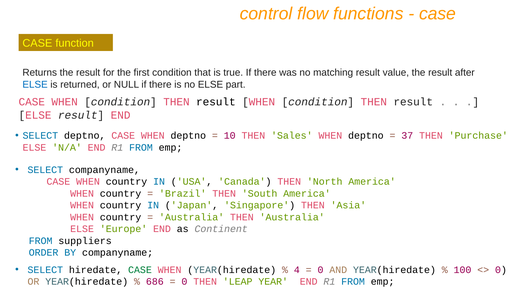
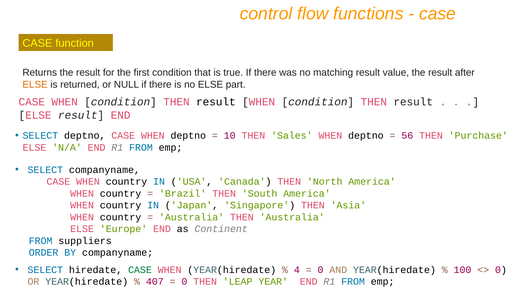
ELSE at (35, 84) colour: blue -> orange
37: 37 -> 56
686: 686 -> 407
